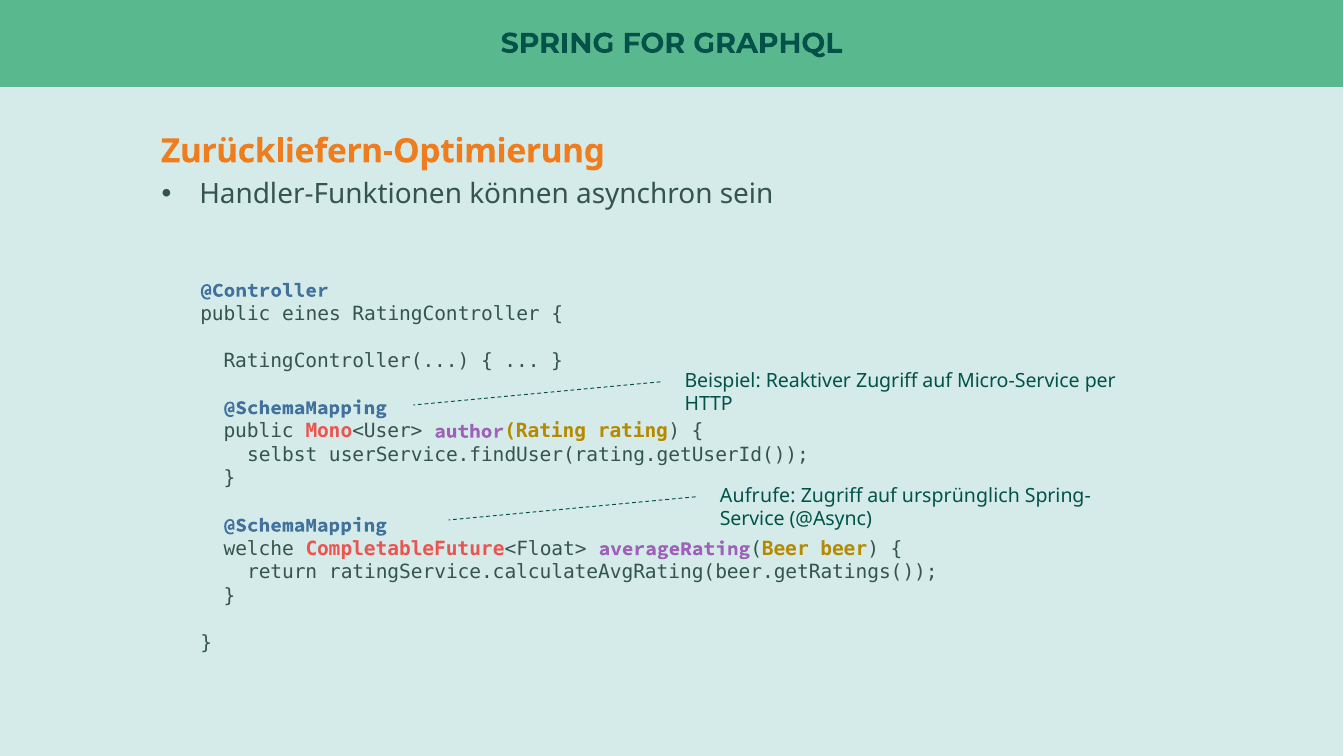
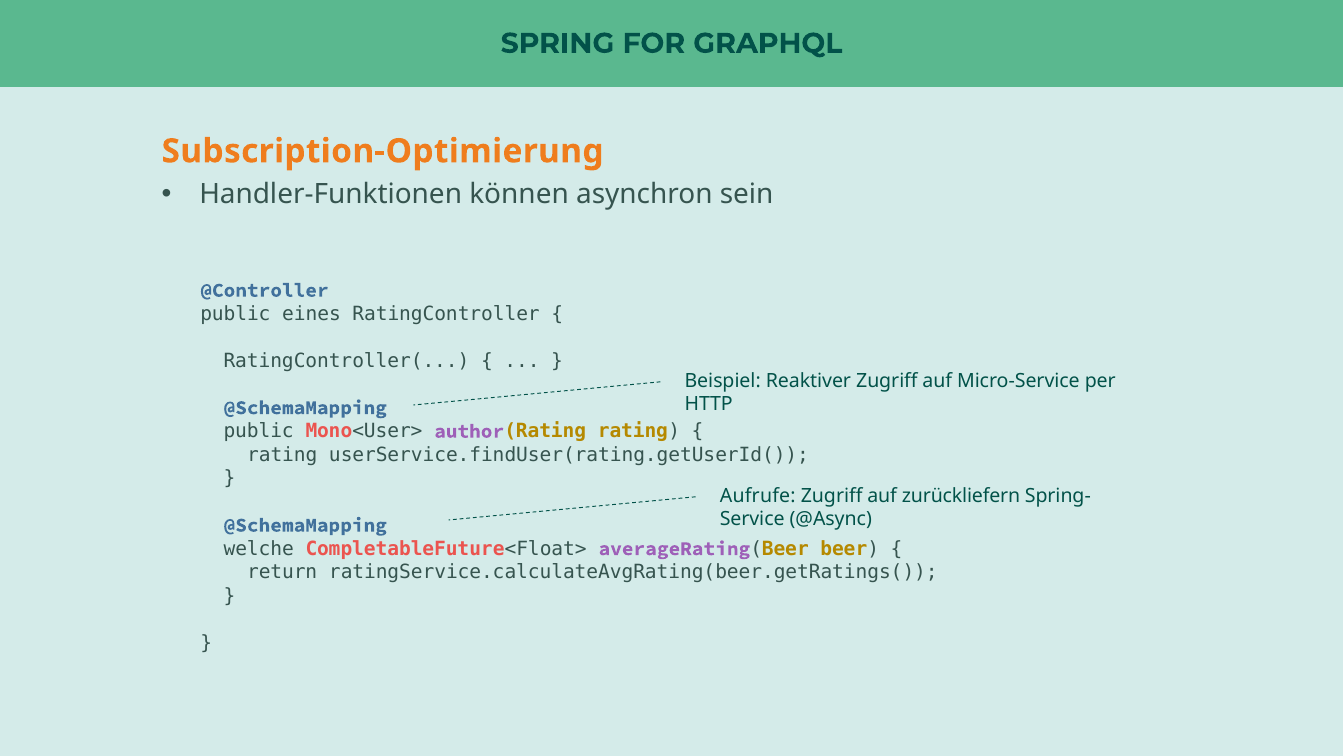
Zurückliefern-Optimierung: Zurückliefern-Optimierung -> Subscription-Optimierung
selbst at (282, 454): selbst -> rating
ursprünglich: ursprünglich -> zurückliefern
